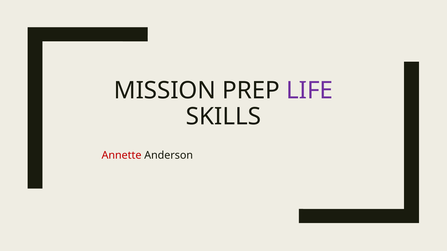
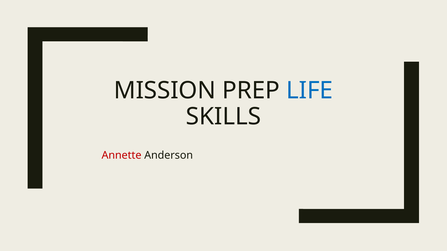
LIFE colour: purple -> blue
